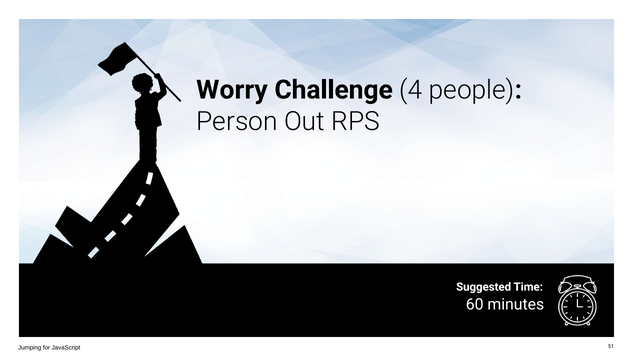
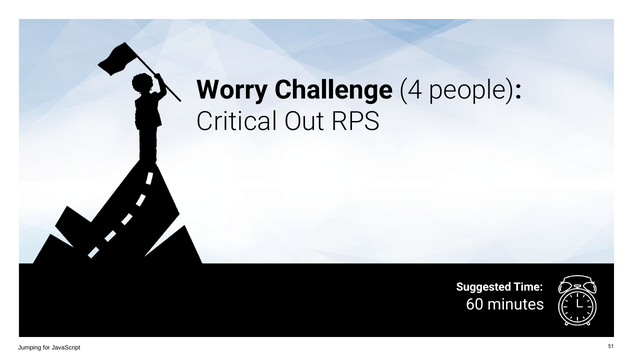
Person: Person -> Critical
